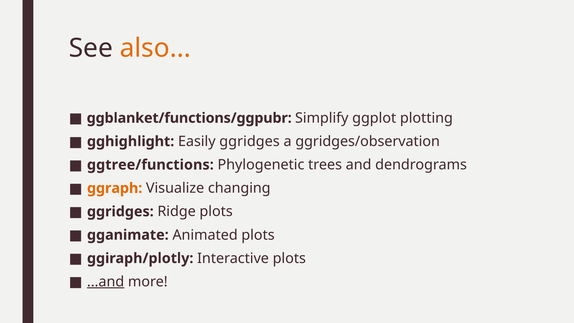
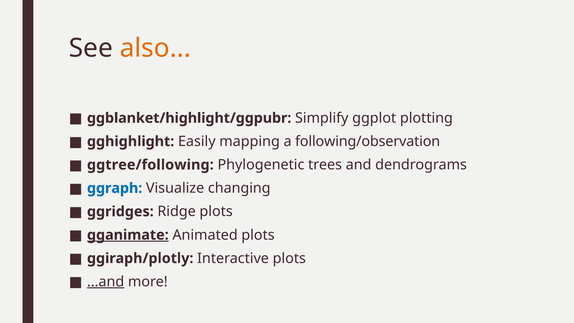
ggblanket/functions/ggpubr: ggblanket/functions/ggpubr -> ggblanket/highlight/ggpubr
Easily ggridges: ggridges -> mapping
ggridges/observation: ggridges/observation -> following/observation
ggtree/functions: ggtree/functions -> ggtree/following
ggraph colour: orange -> blue
gganimate underline: none -> present
